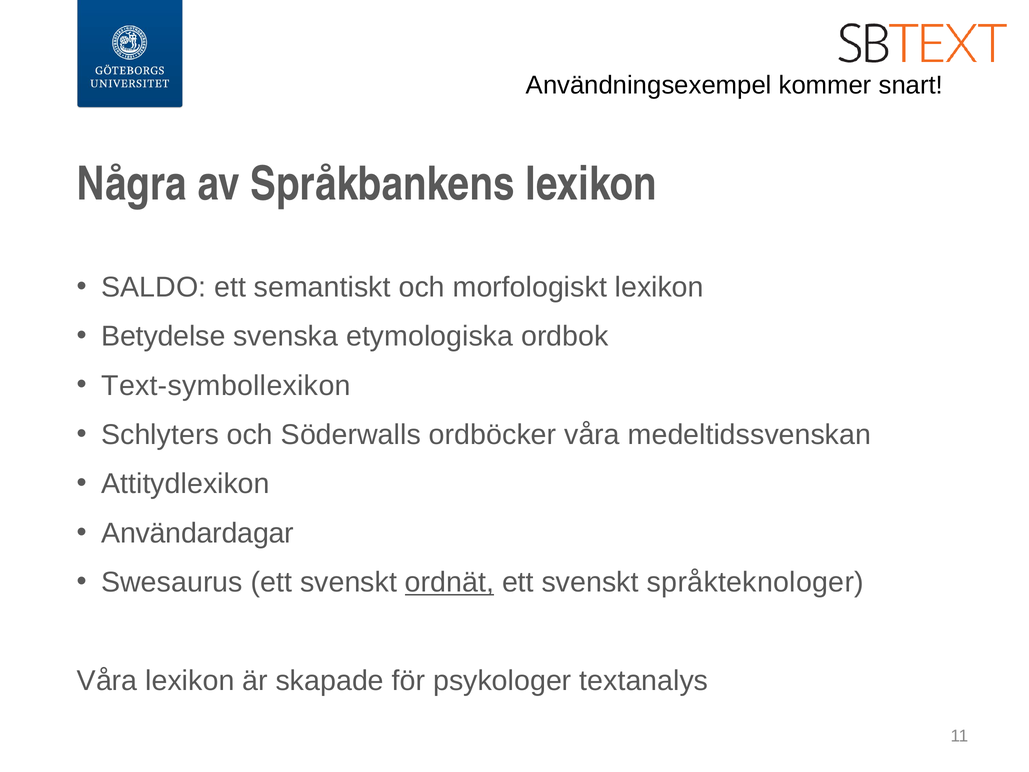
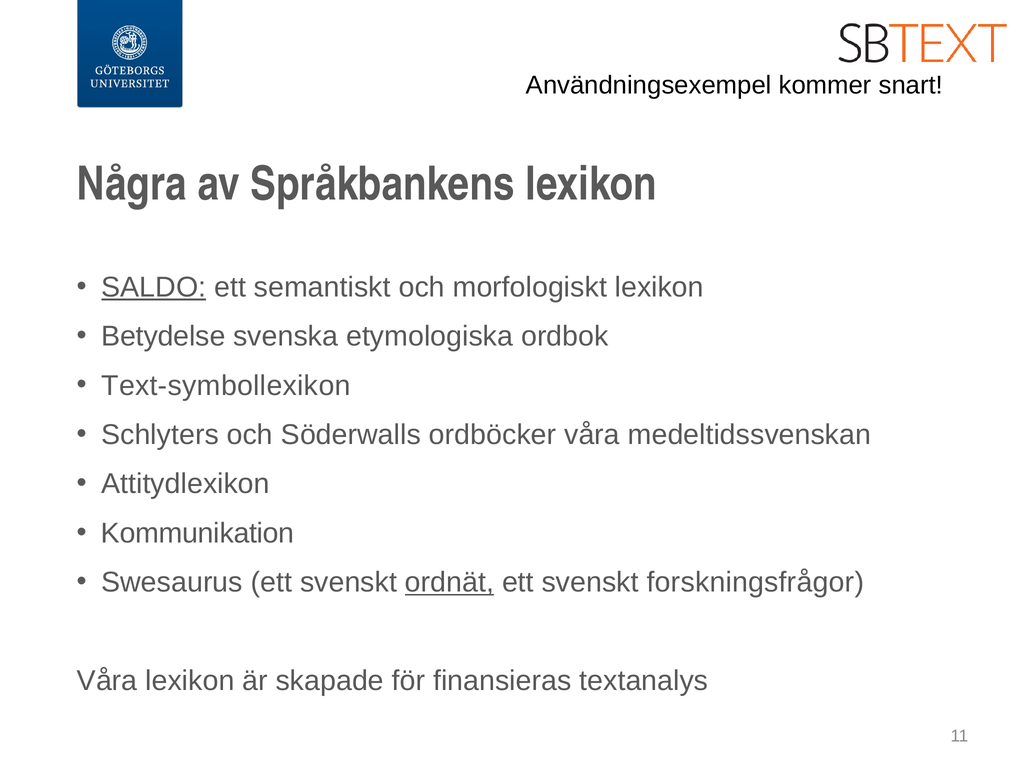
SALDO underline: none -> present
Användardagar: Användardagar -> Kommunikation
språkteknologer: språkteknologer -> forskningsfrågor
psykologer: psykologer -> finansieras
